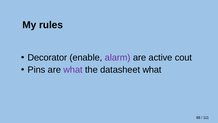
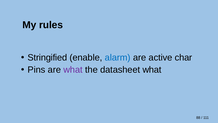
Decorator: Decorator -> Stringified
alarm colour: purple -> blue
cout: cout -> char
